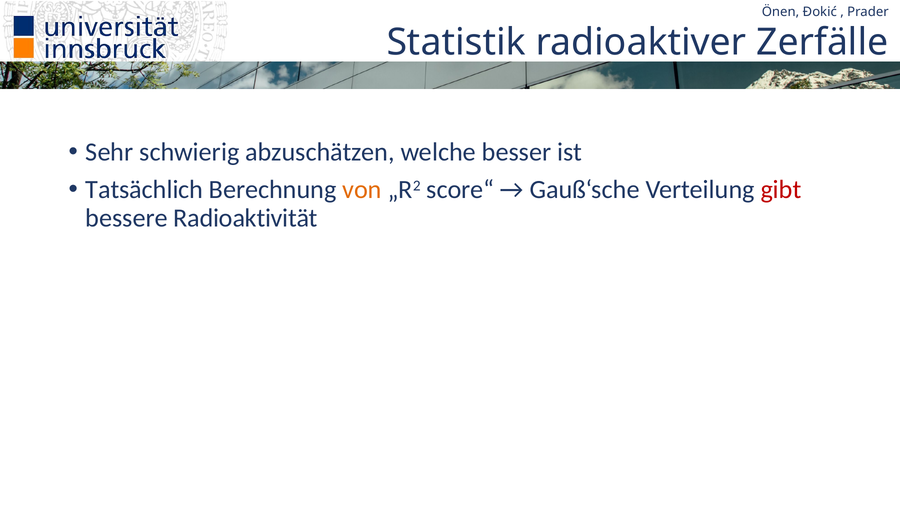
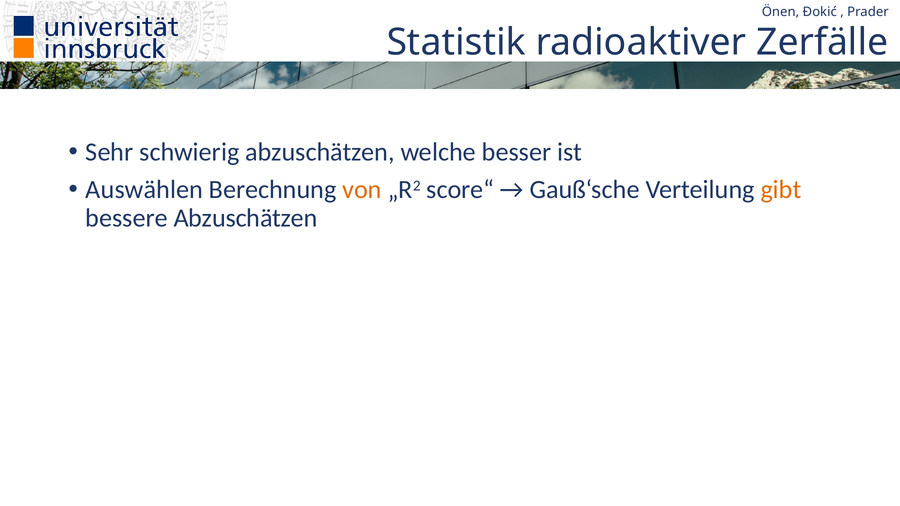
Tatsächlich: Tatsächlich -> Auswählen
gibt colour: red -> orange
bessere Radioaktivität: Radioaktivität -> Abzuschätzen
